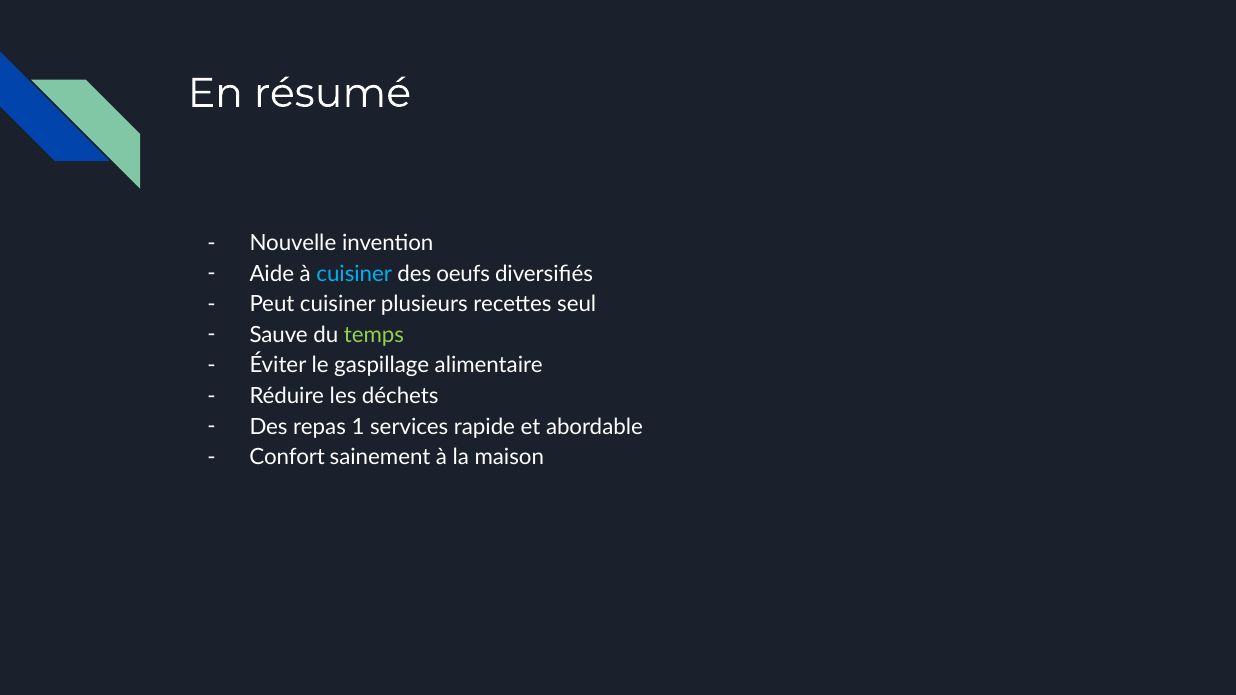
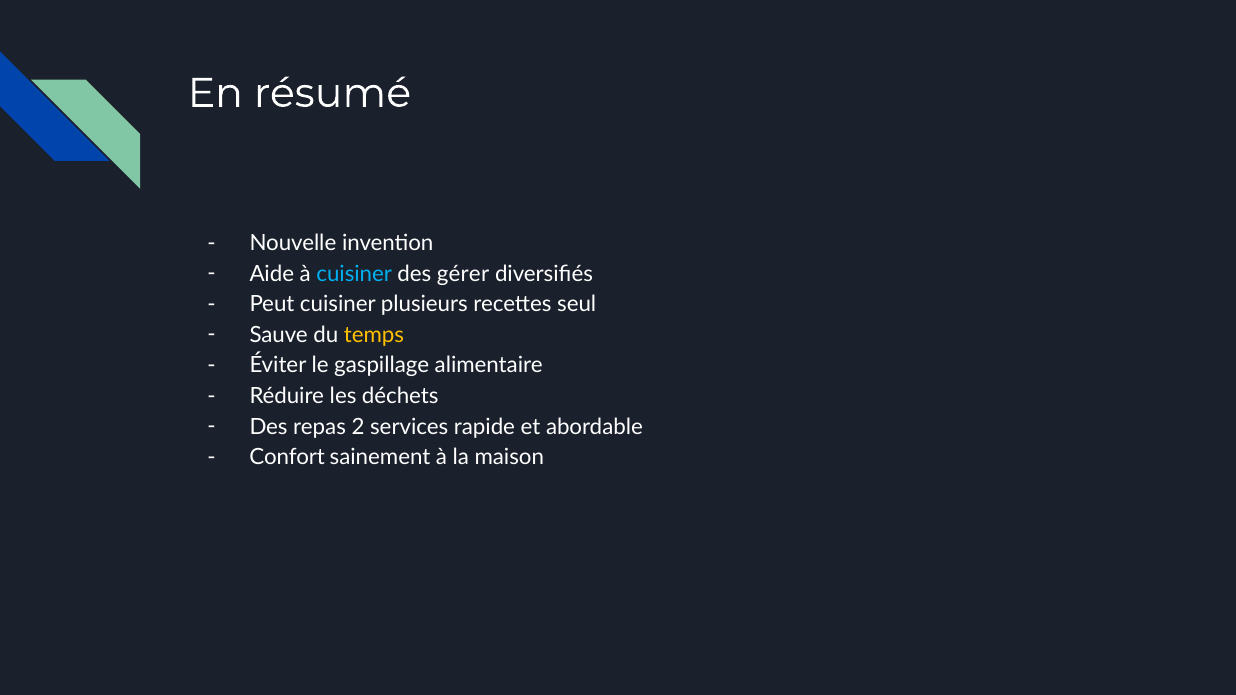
oeufs: oeufs -> gérer
temps colour: light green -> yellow
1: 1 -> 2
